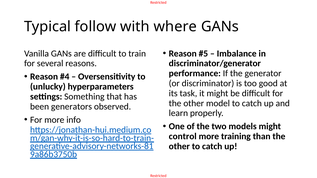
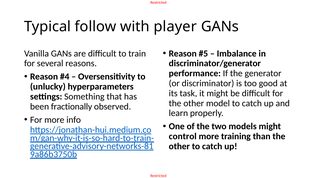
where: where -> player
generators: generators -> fractionally
